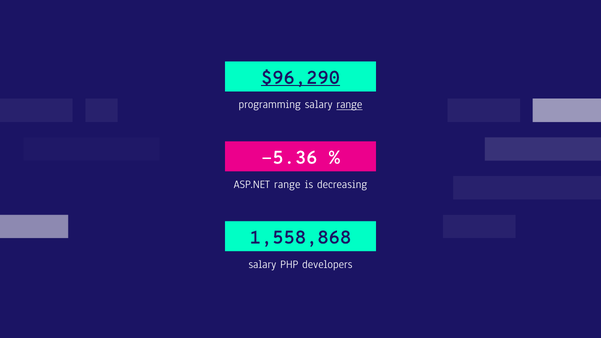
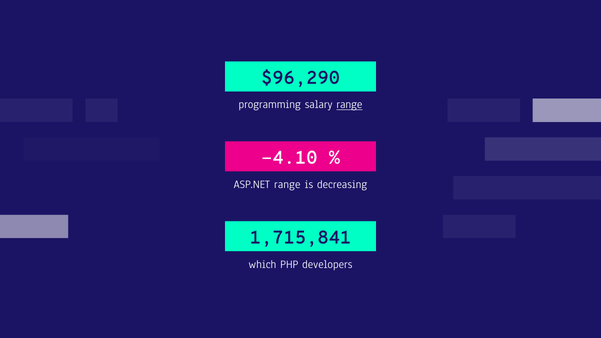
$96,290 underline: present -> none
-5.36: -5.36 -> -4.10
1,558,868: 1,558,868 -> 1,715,841
salary at (262, 264): salary -> which
